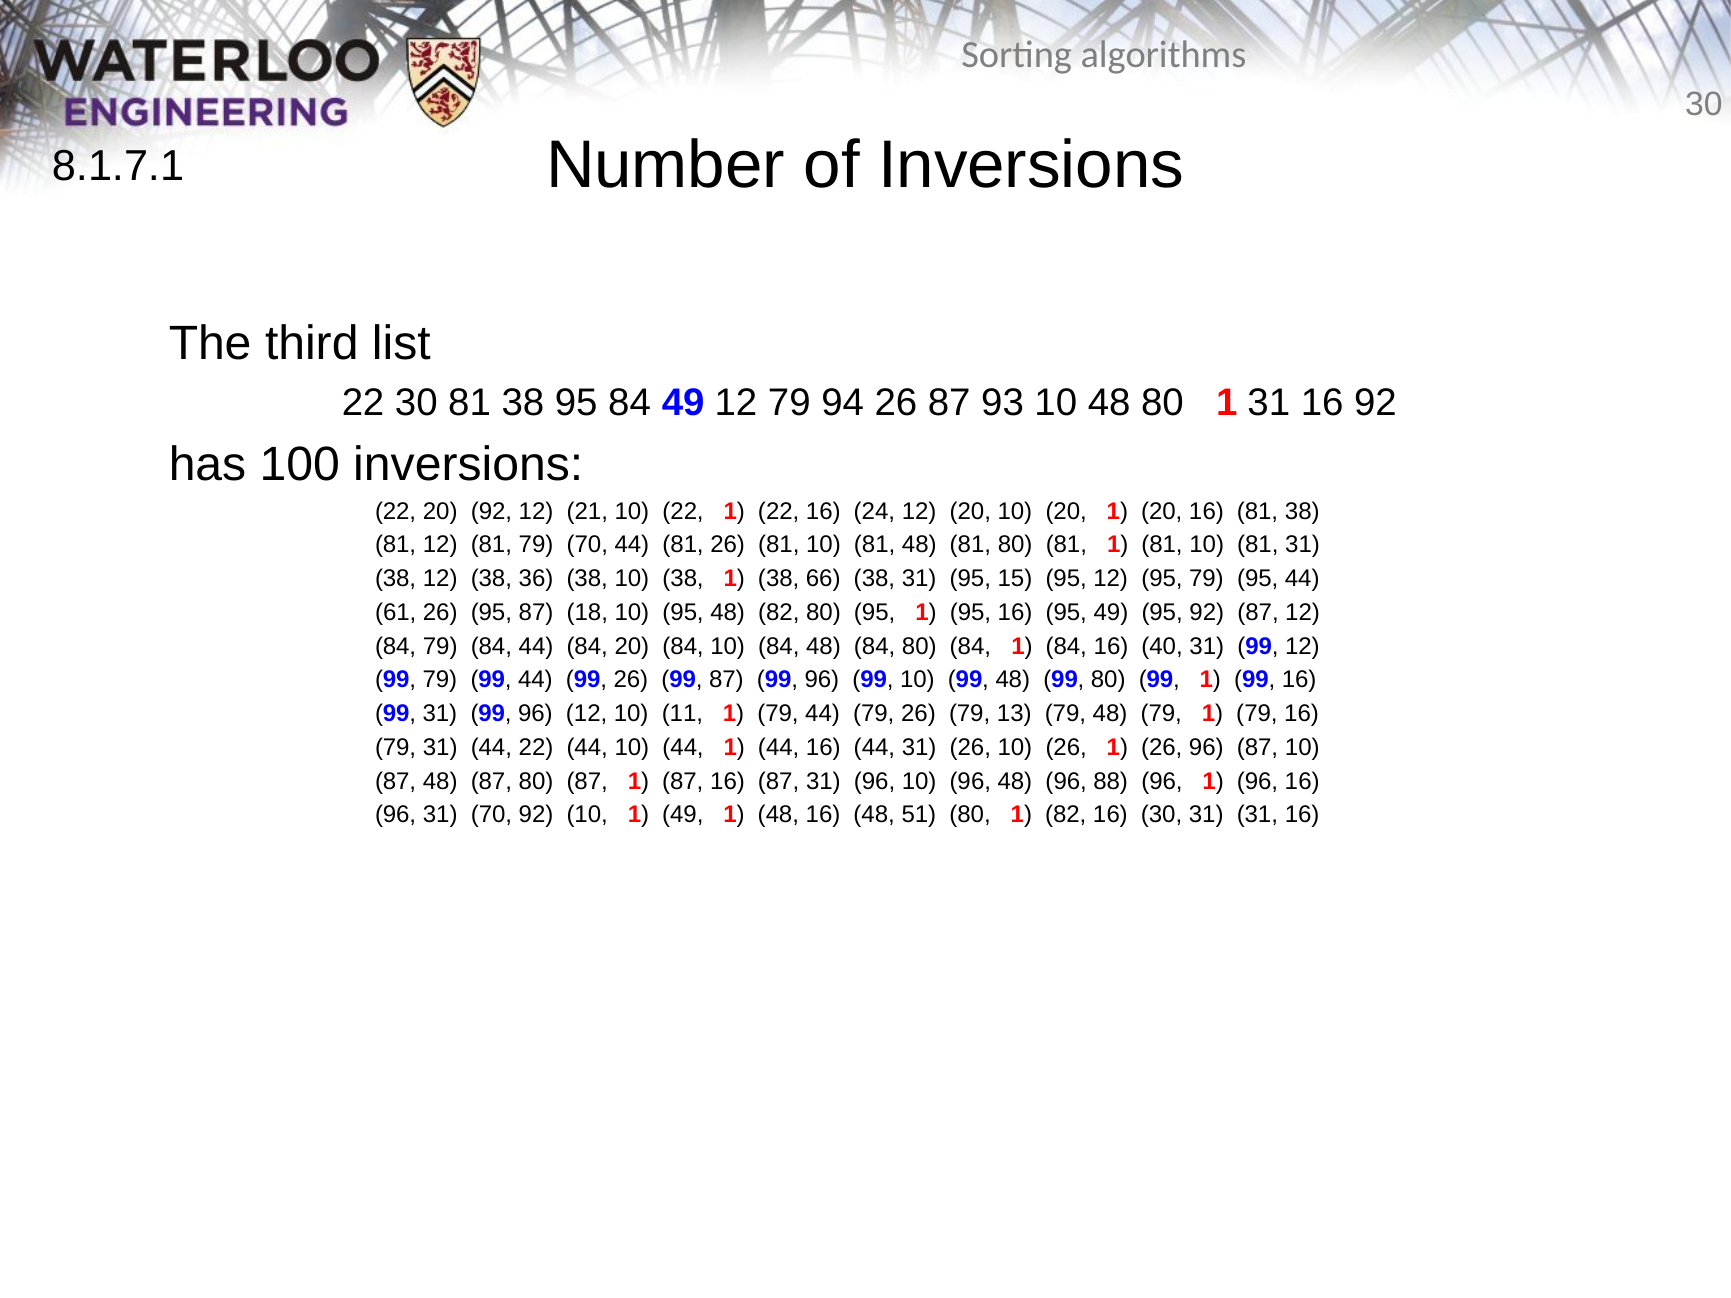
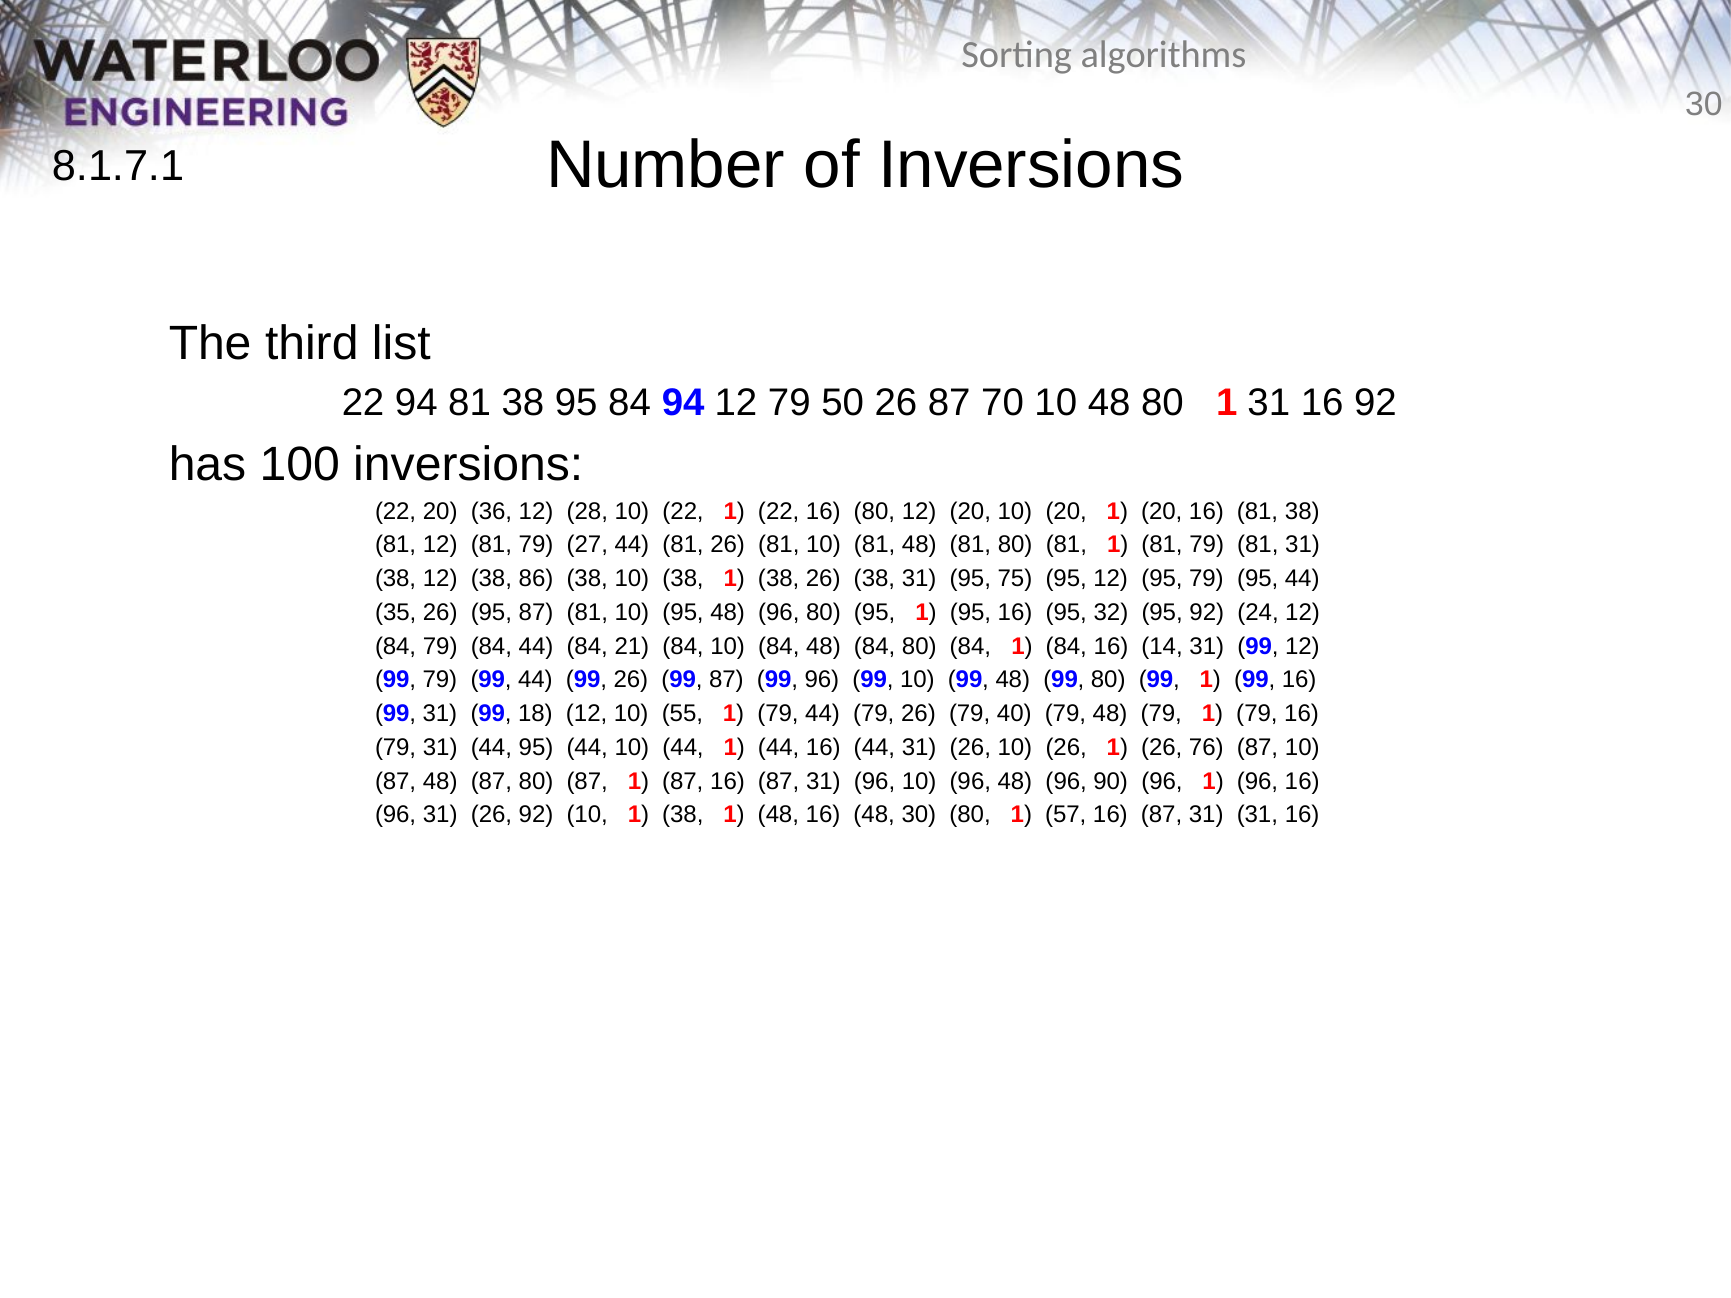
22 30: 30 -> 94
84 49: 49 -> 94
94: 94 -> 50
93: 93 -> 70
20 92: 92 -> 36
21: 21 -> 28
16 24: 24 -> 80
79 70: 70 -> 27
1 81 10: 10 -> 79
36: 36 -> 86
38 66: 66 -> 26
15: 15 -> 75
61: 61 -> 35
87 18: 18 -> 81
95 48 82: 82 -> 96
95 49: 49 -> 32
92 87: 87 -> 24
84 20: 20 -> 21
40: 40 -> 14
31 99 96: 96 -> 18
11: 11 -> 55
13: 13 -> 40
44 22: 22 -> 95
26 96: 96 -> 76
88: 88 -> 90
96 31 70: 70 -> 26
10 1 49: 49 -> 38
48 51: 51 -> 30
1 82: 82 -> 57
30 at (1162, 815): 30 -> 87
